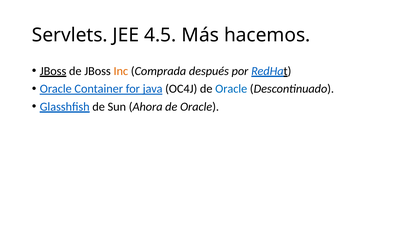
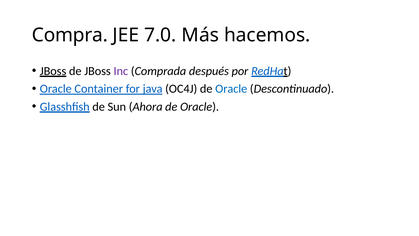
Servlets: Servlets -> Compra
4.5: 4.5 -> 7.0
Inc colour: orange -> purple
